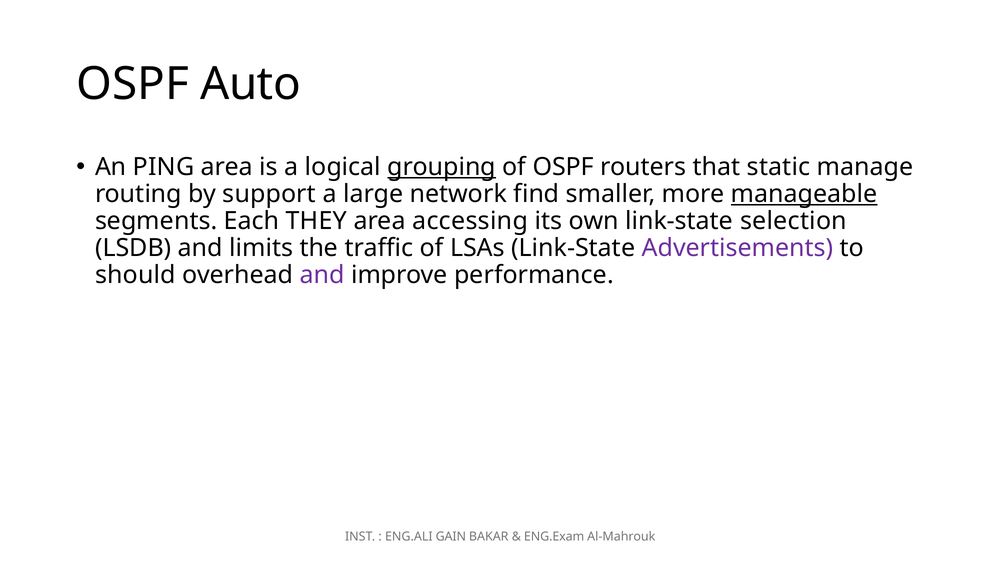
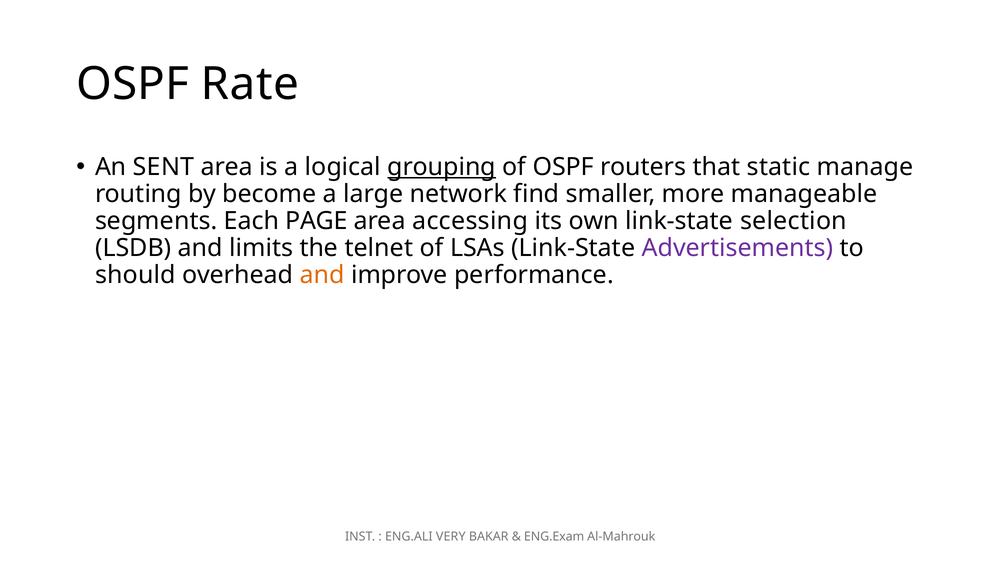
Auto: Auto -> Rate
PING: PING -> SENT
support: support -> become
manageable underline: present -> none
THEY: THEY -> PAGE
traffic: traffic -> telnet
and at (322, 275) colour: purple -> orange
GAIN: GAIN -> VERY
